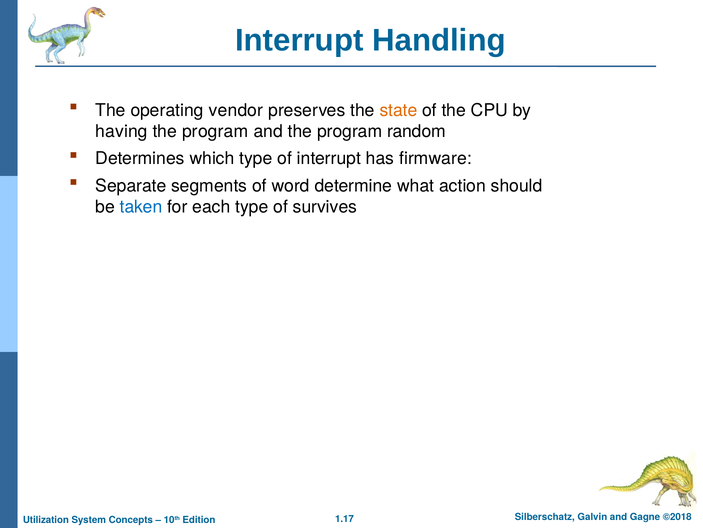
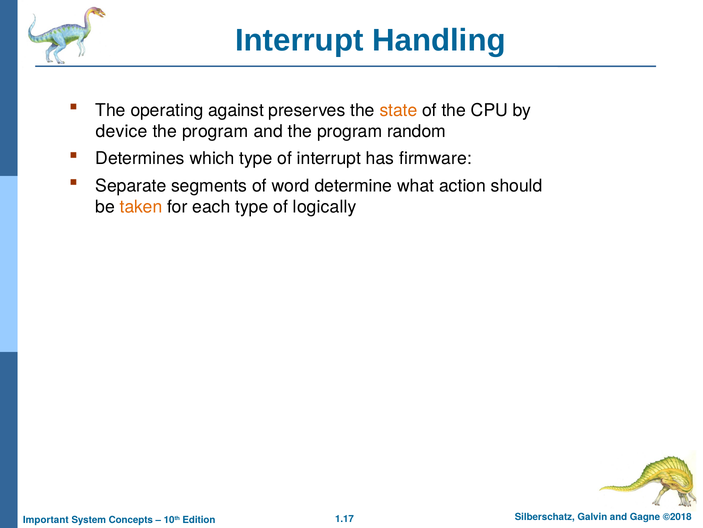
vendor: vendor -> against
having: having -> device
taken colour: blue -> orange
survives: survives -> logically
Utilization: Utilization -> Important
